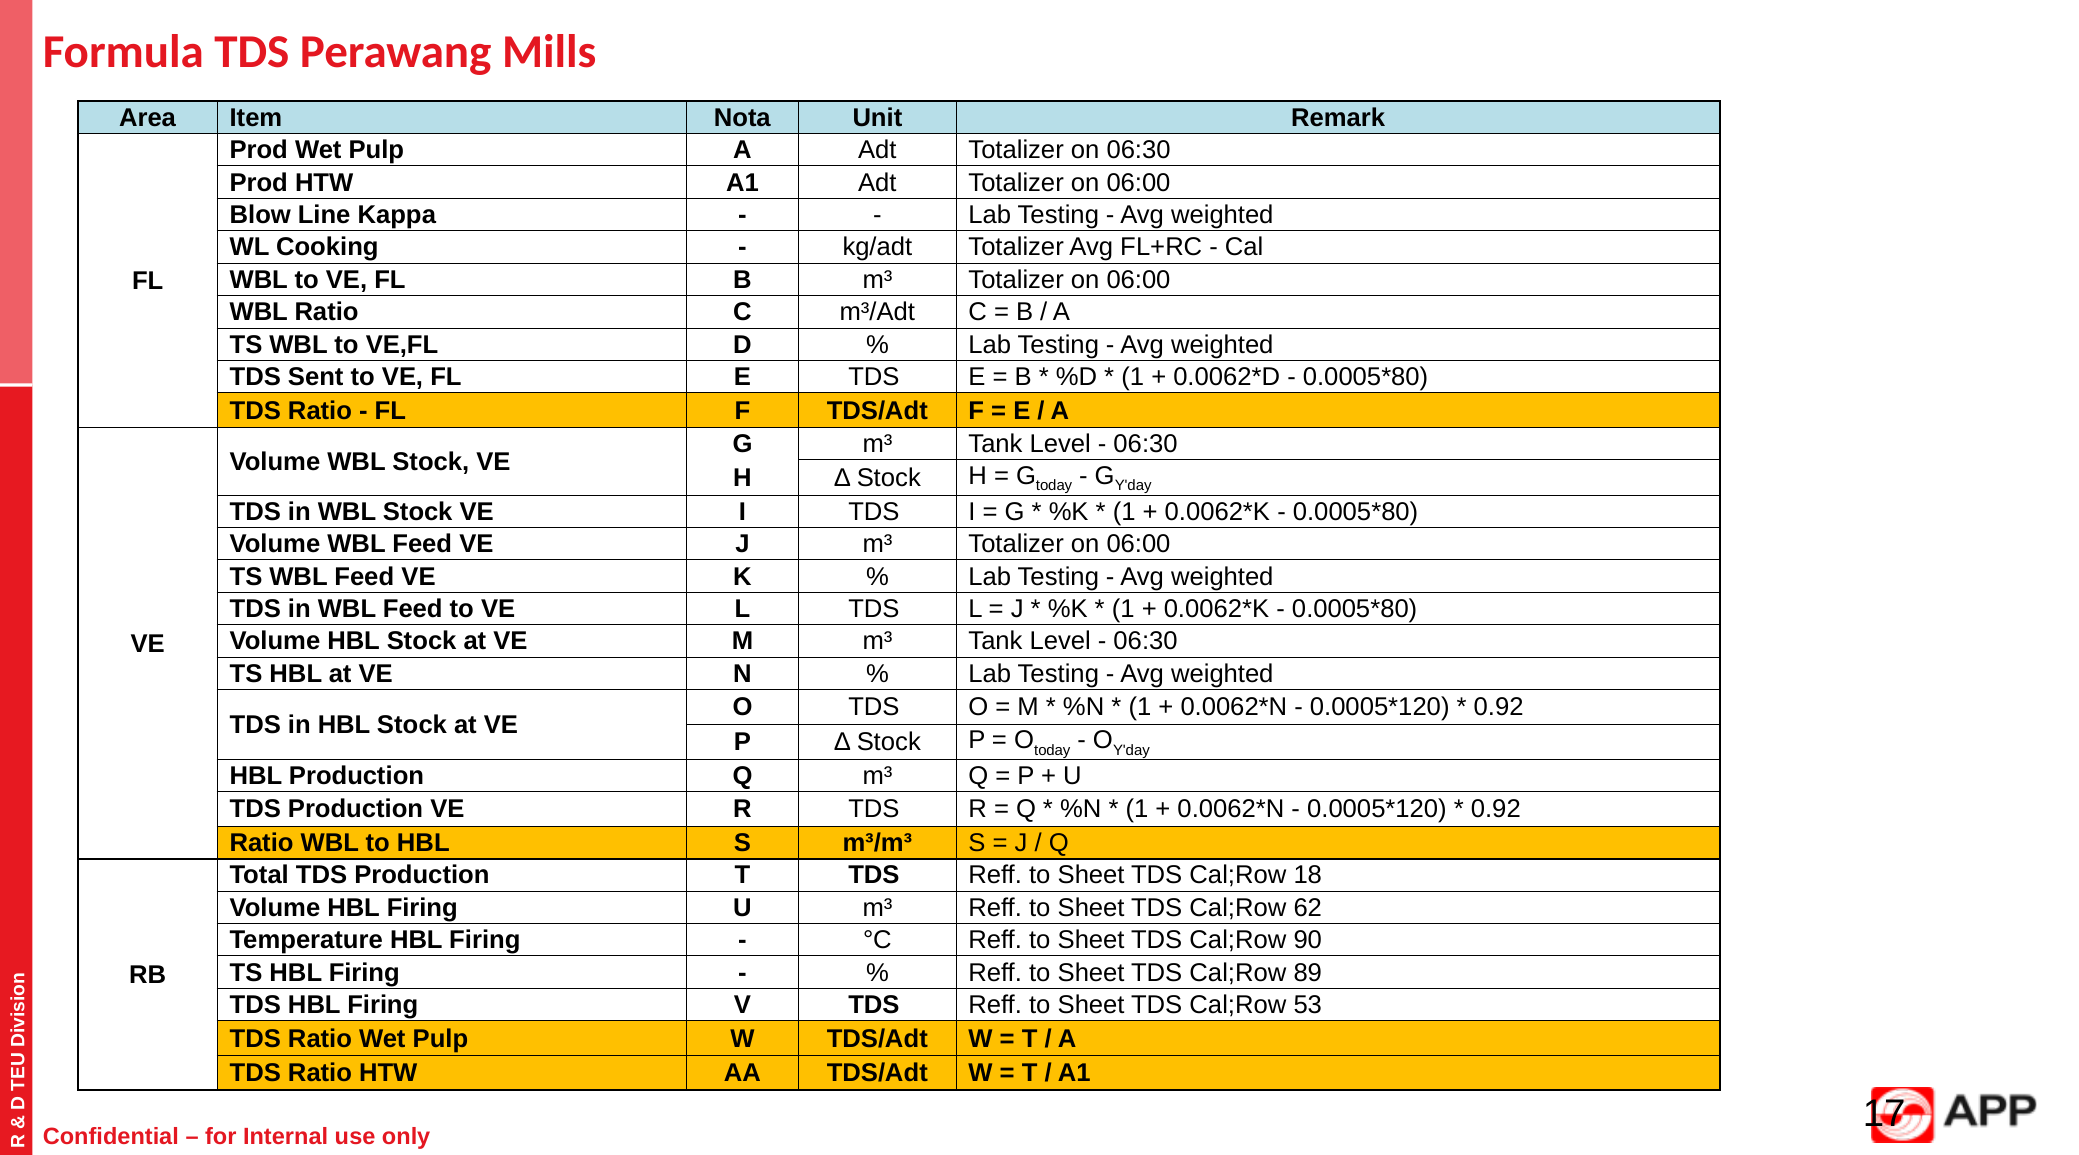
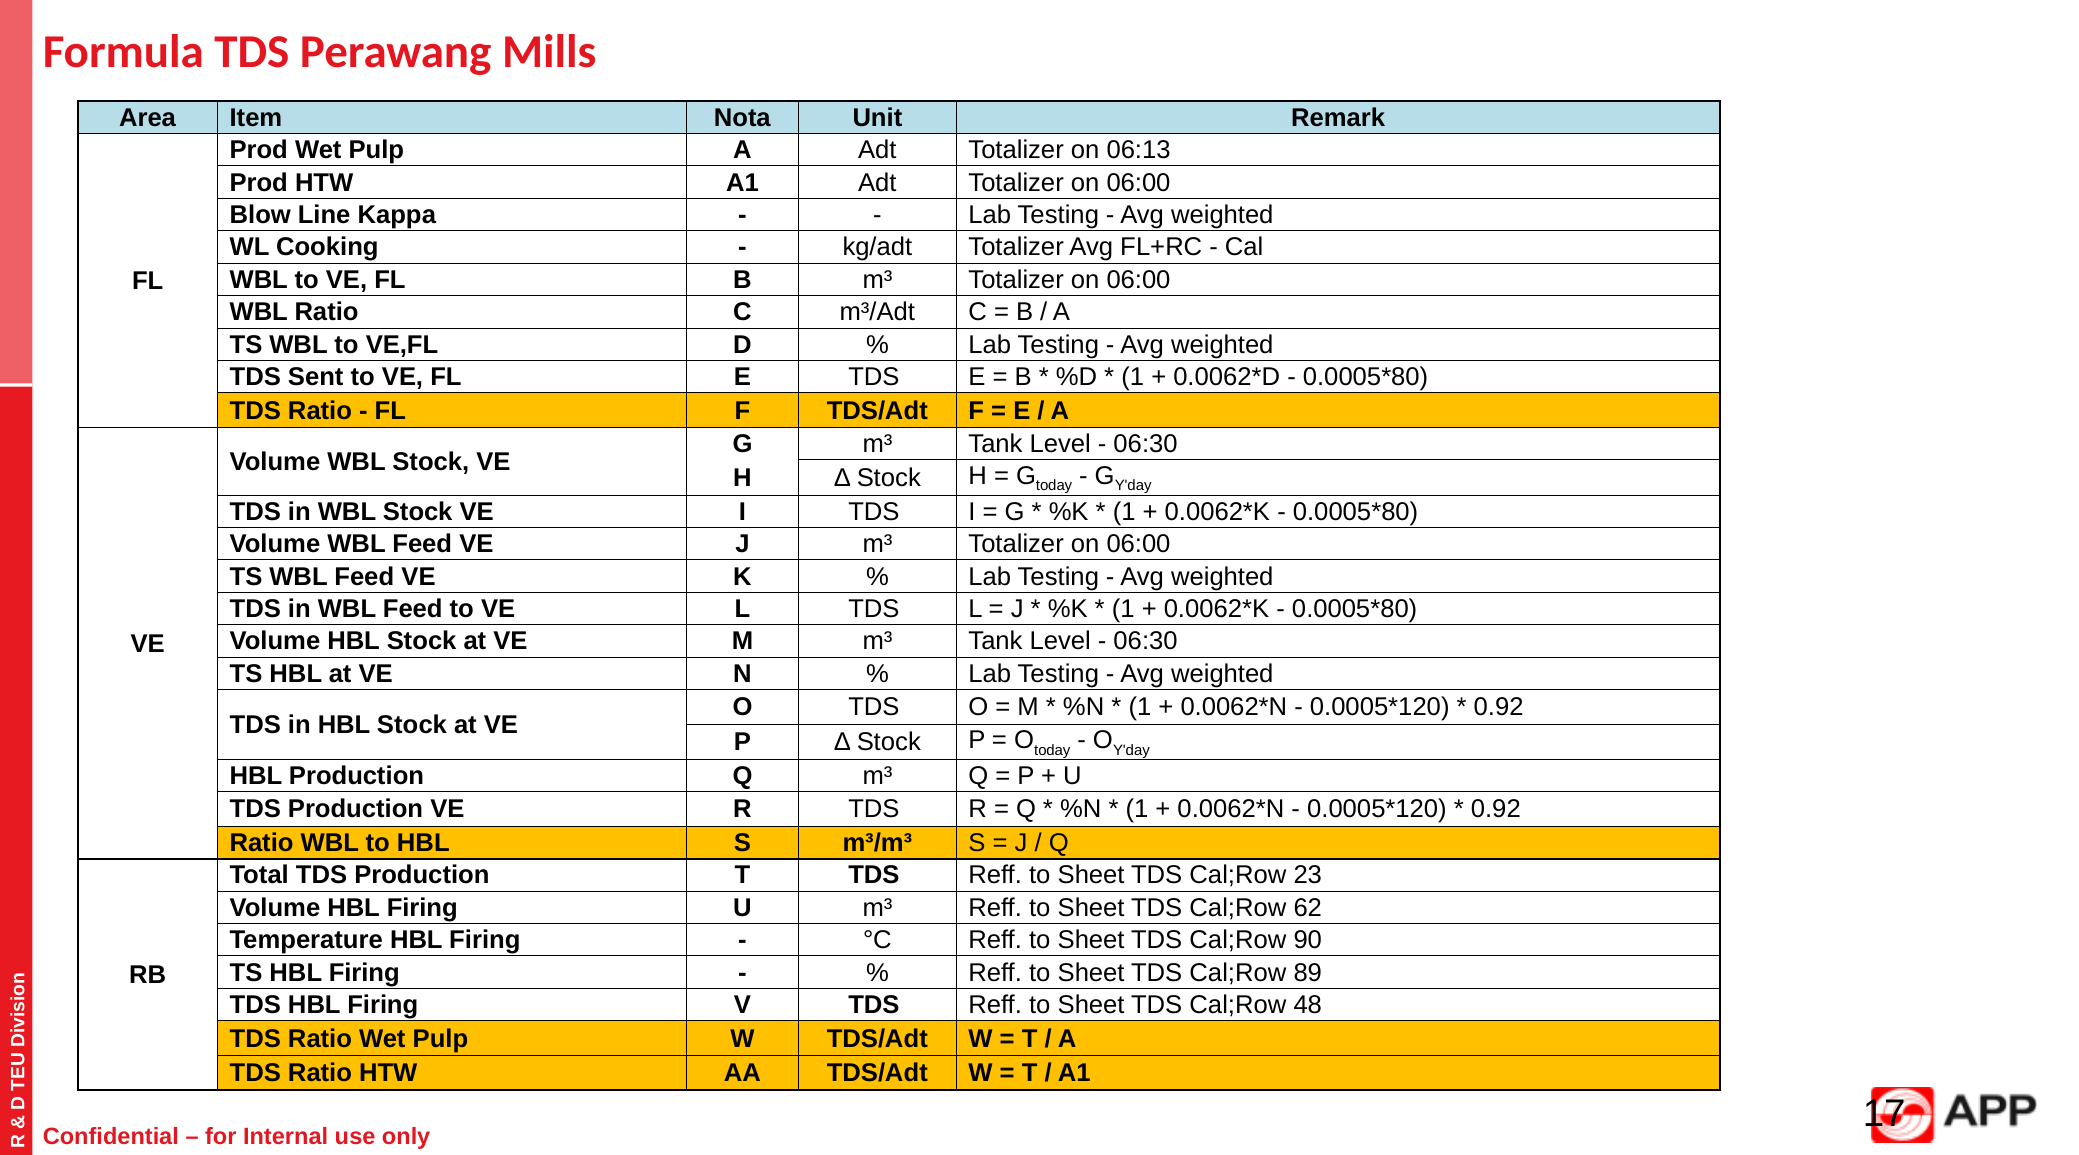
on 06:30: 06:30 -> 06:13
18: 18 -> 23
53: 53 -> 48
